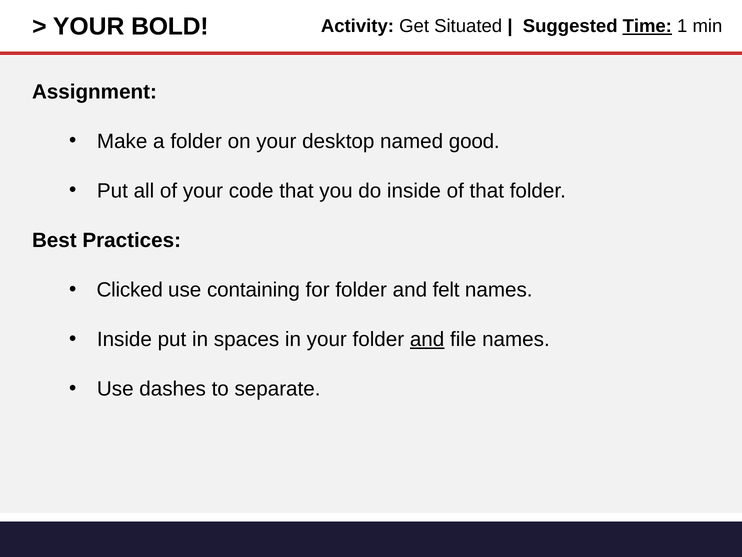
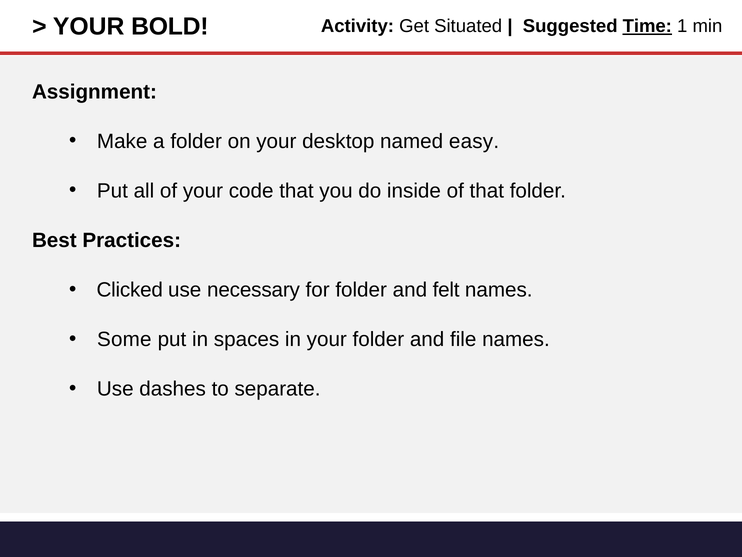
good: good -> easy
containing: containing -> necessary
Inside at (124, 339): Inside -> Some
and at (427, 339) underline: present -> none
